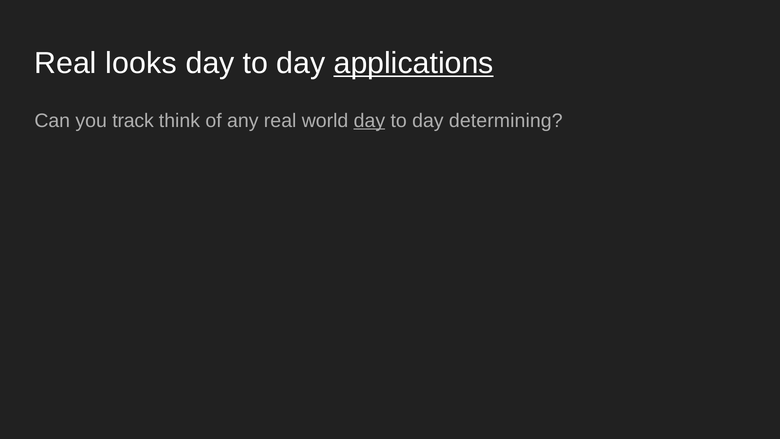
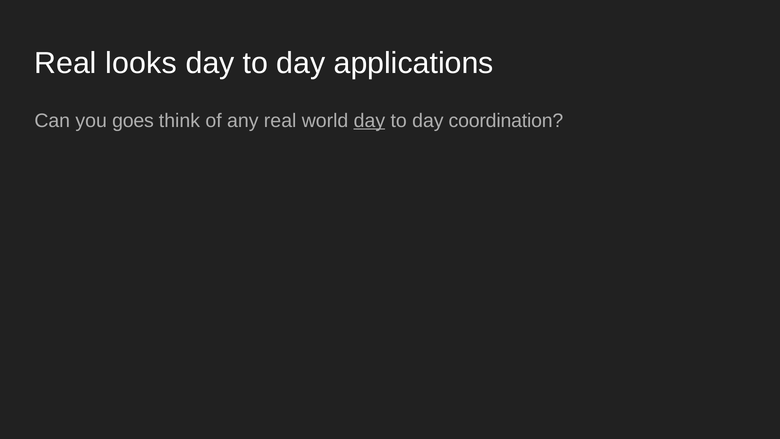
applications underline: present -> none
track: track -> goes
determining: determining -> coordination
